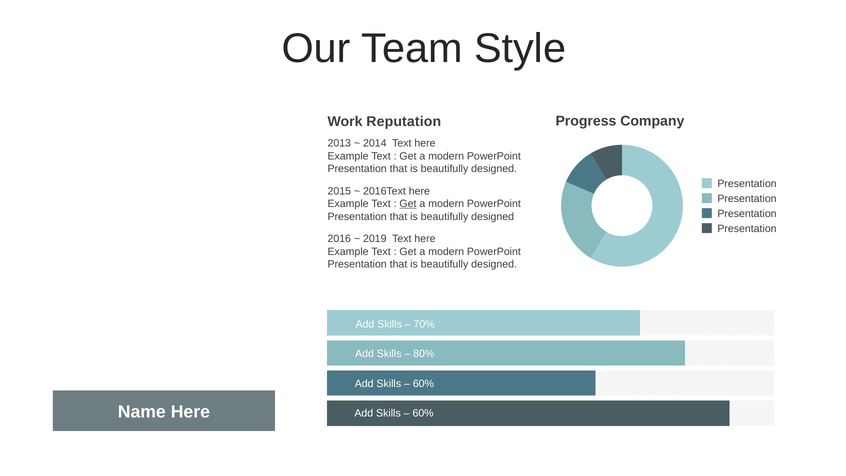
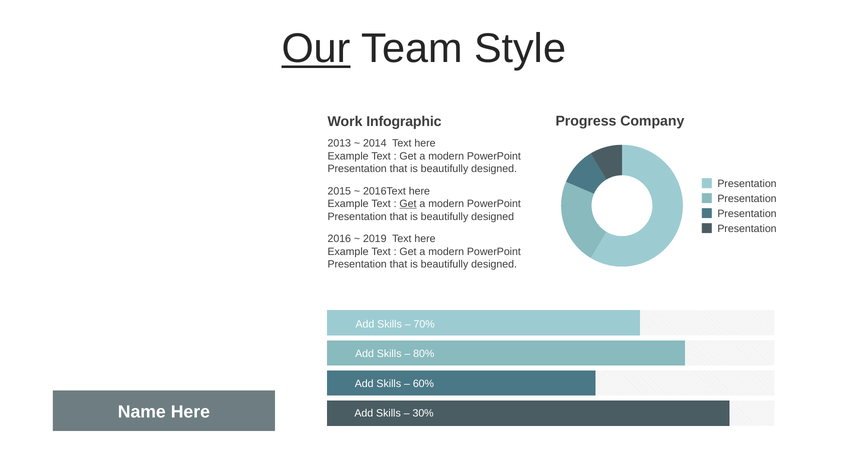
Our underline: none -> present
Reputation: Reputation -> Infographic
60% at (423, 413): 60% -> 30%
